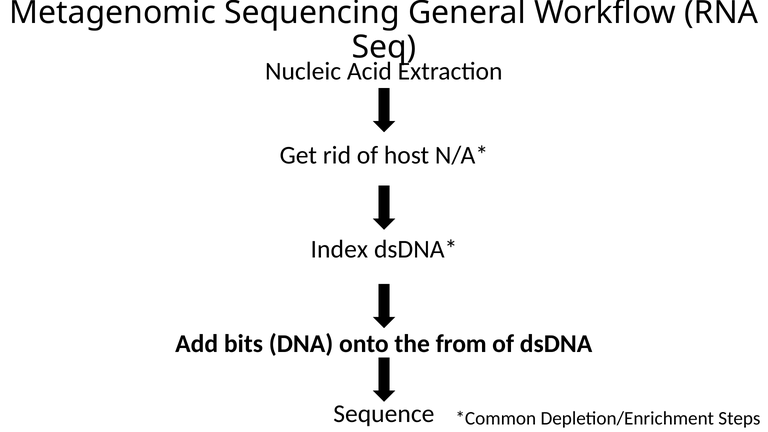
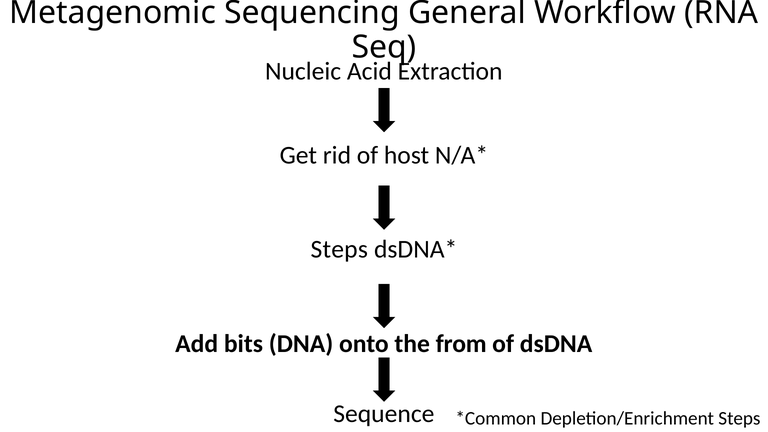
Index at (339, 249): Index -> Steps
